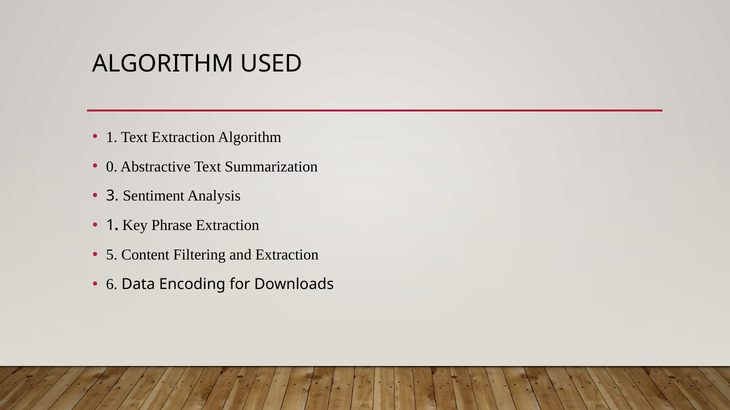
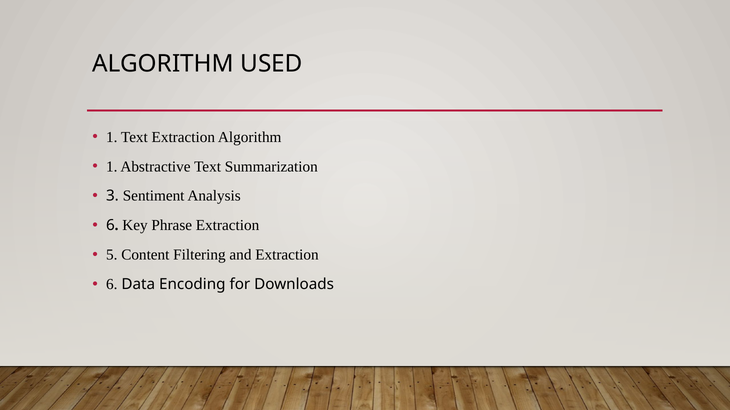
0 at (112, 167): 0 -> 1
1 at (110, 226): 1 -> 6
